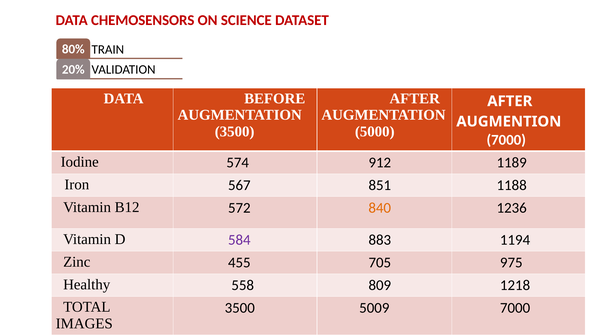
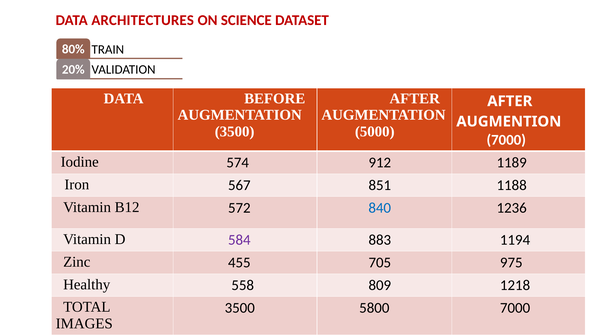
CHEMOSENSORS: CHEMOSENSORS -> ARCHITECTURES
840 colour: orange -> blue
5009: 5009 -> 5800
